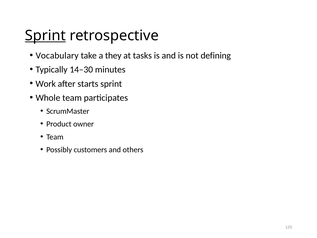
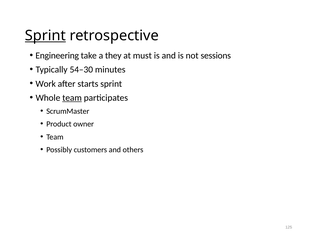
Vocabulary: Vocabulary -> Engineering
tasks: tasks -> must
defining: defining -> sessions
14–30: 14–30 -> 54–30
team at (72, 98) underline: none -> present
